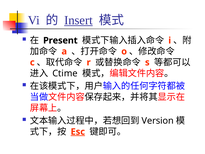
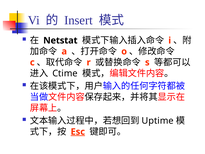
Insert underline: present -> none
Present: Present -> Netstat
Version: Version -> Uptime
